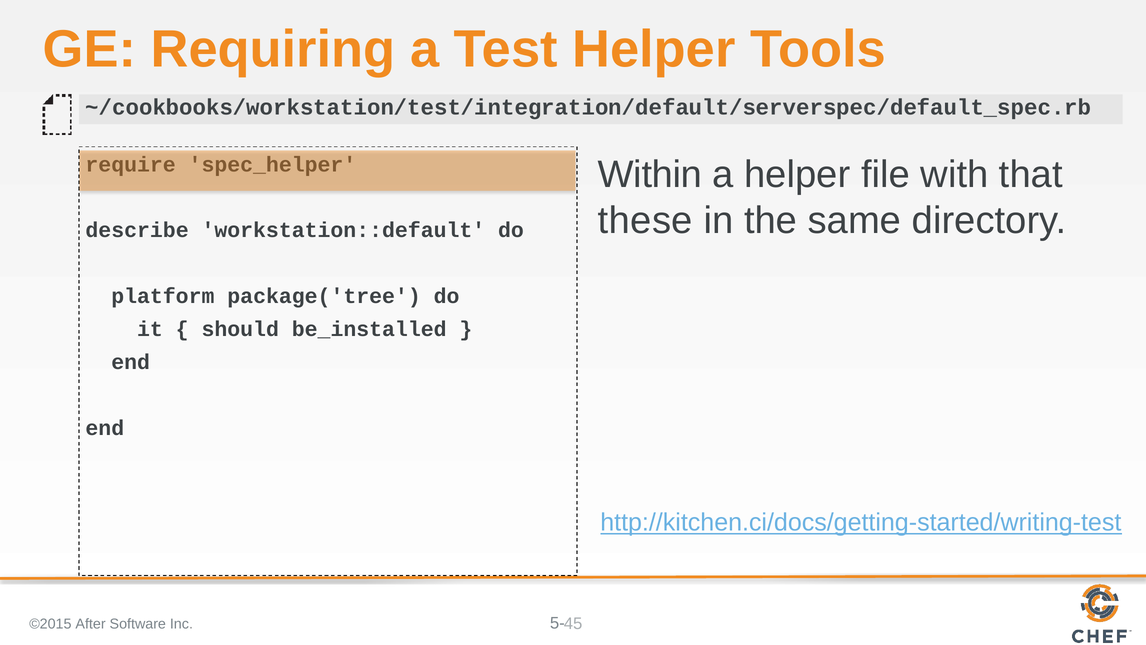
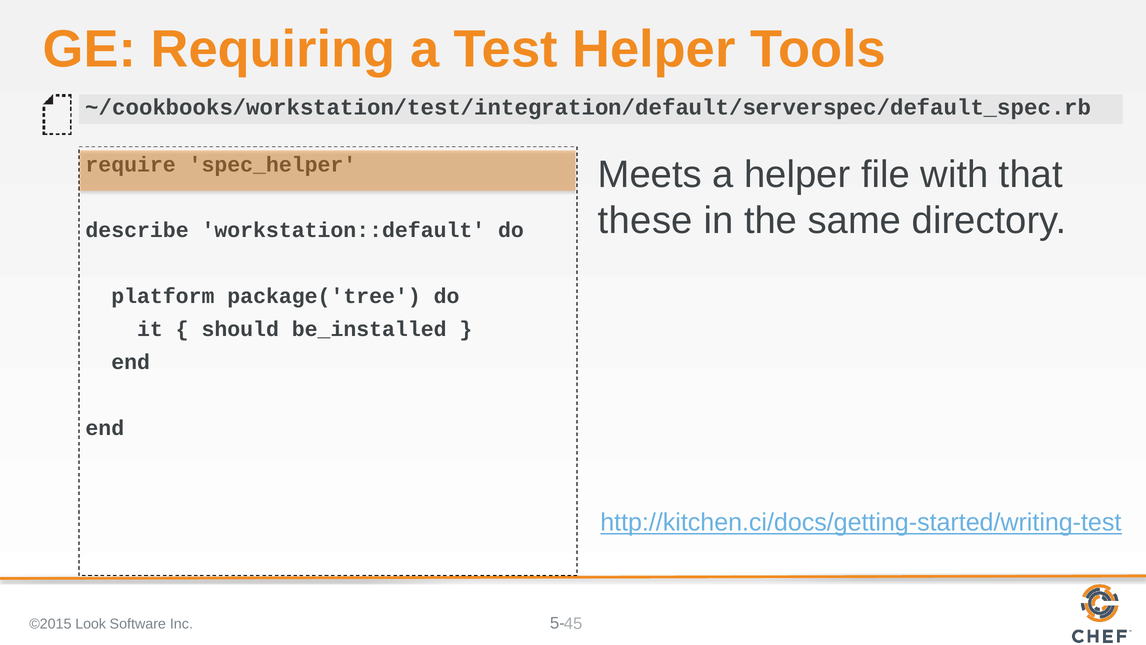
Within: Within -> Meets
After: After -> Look
